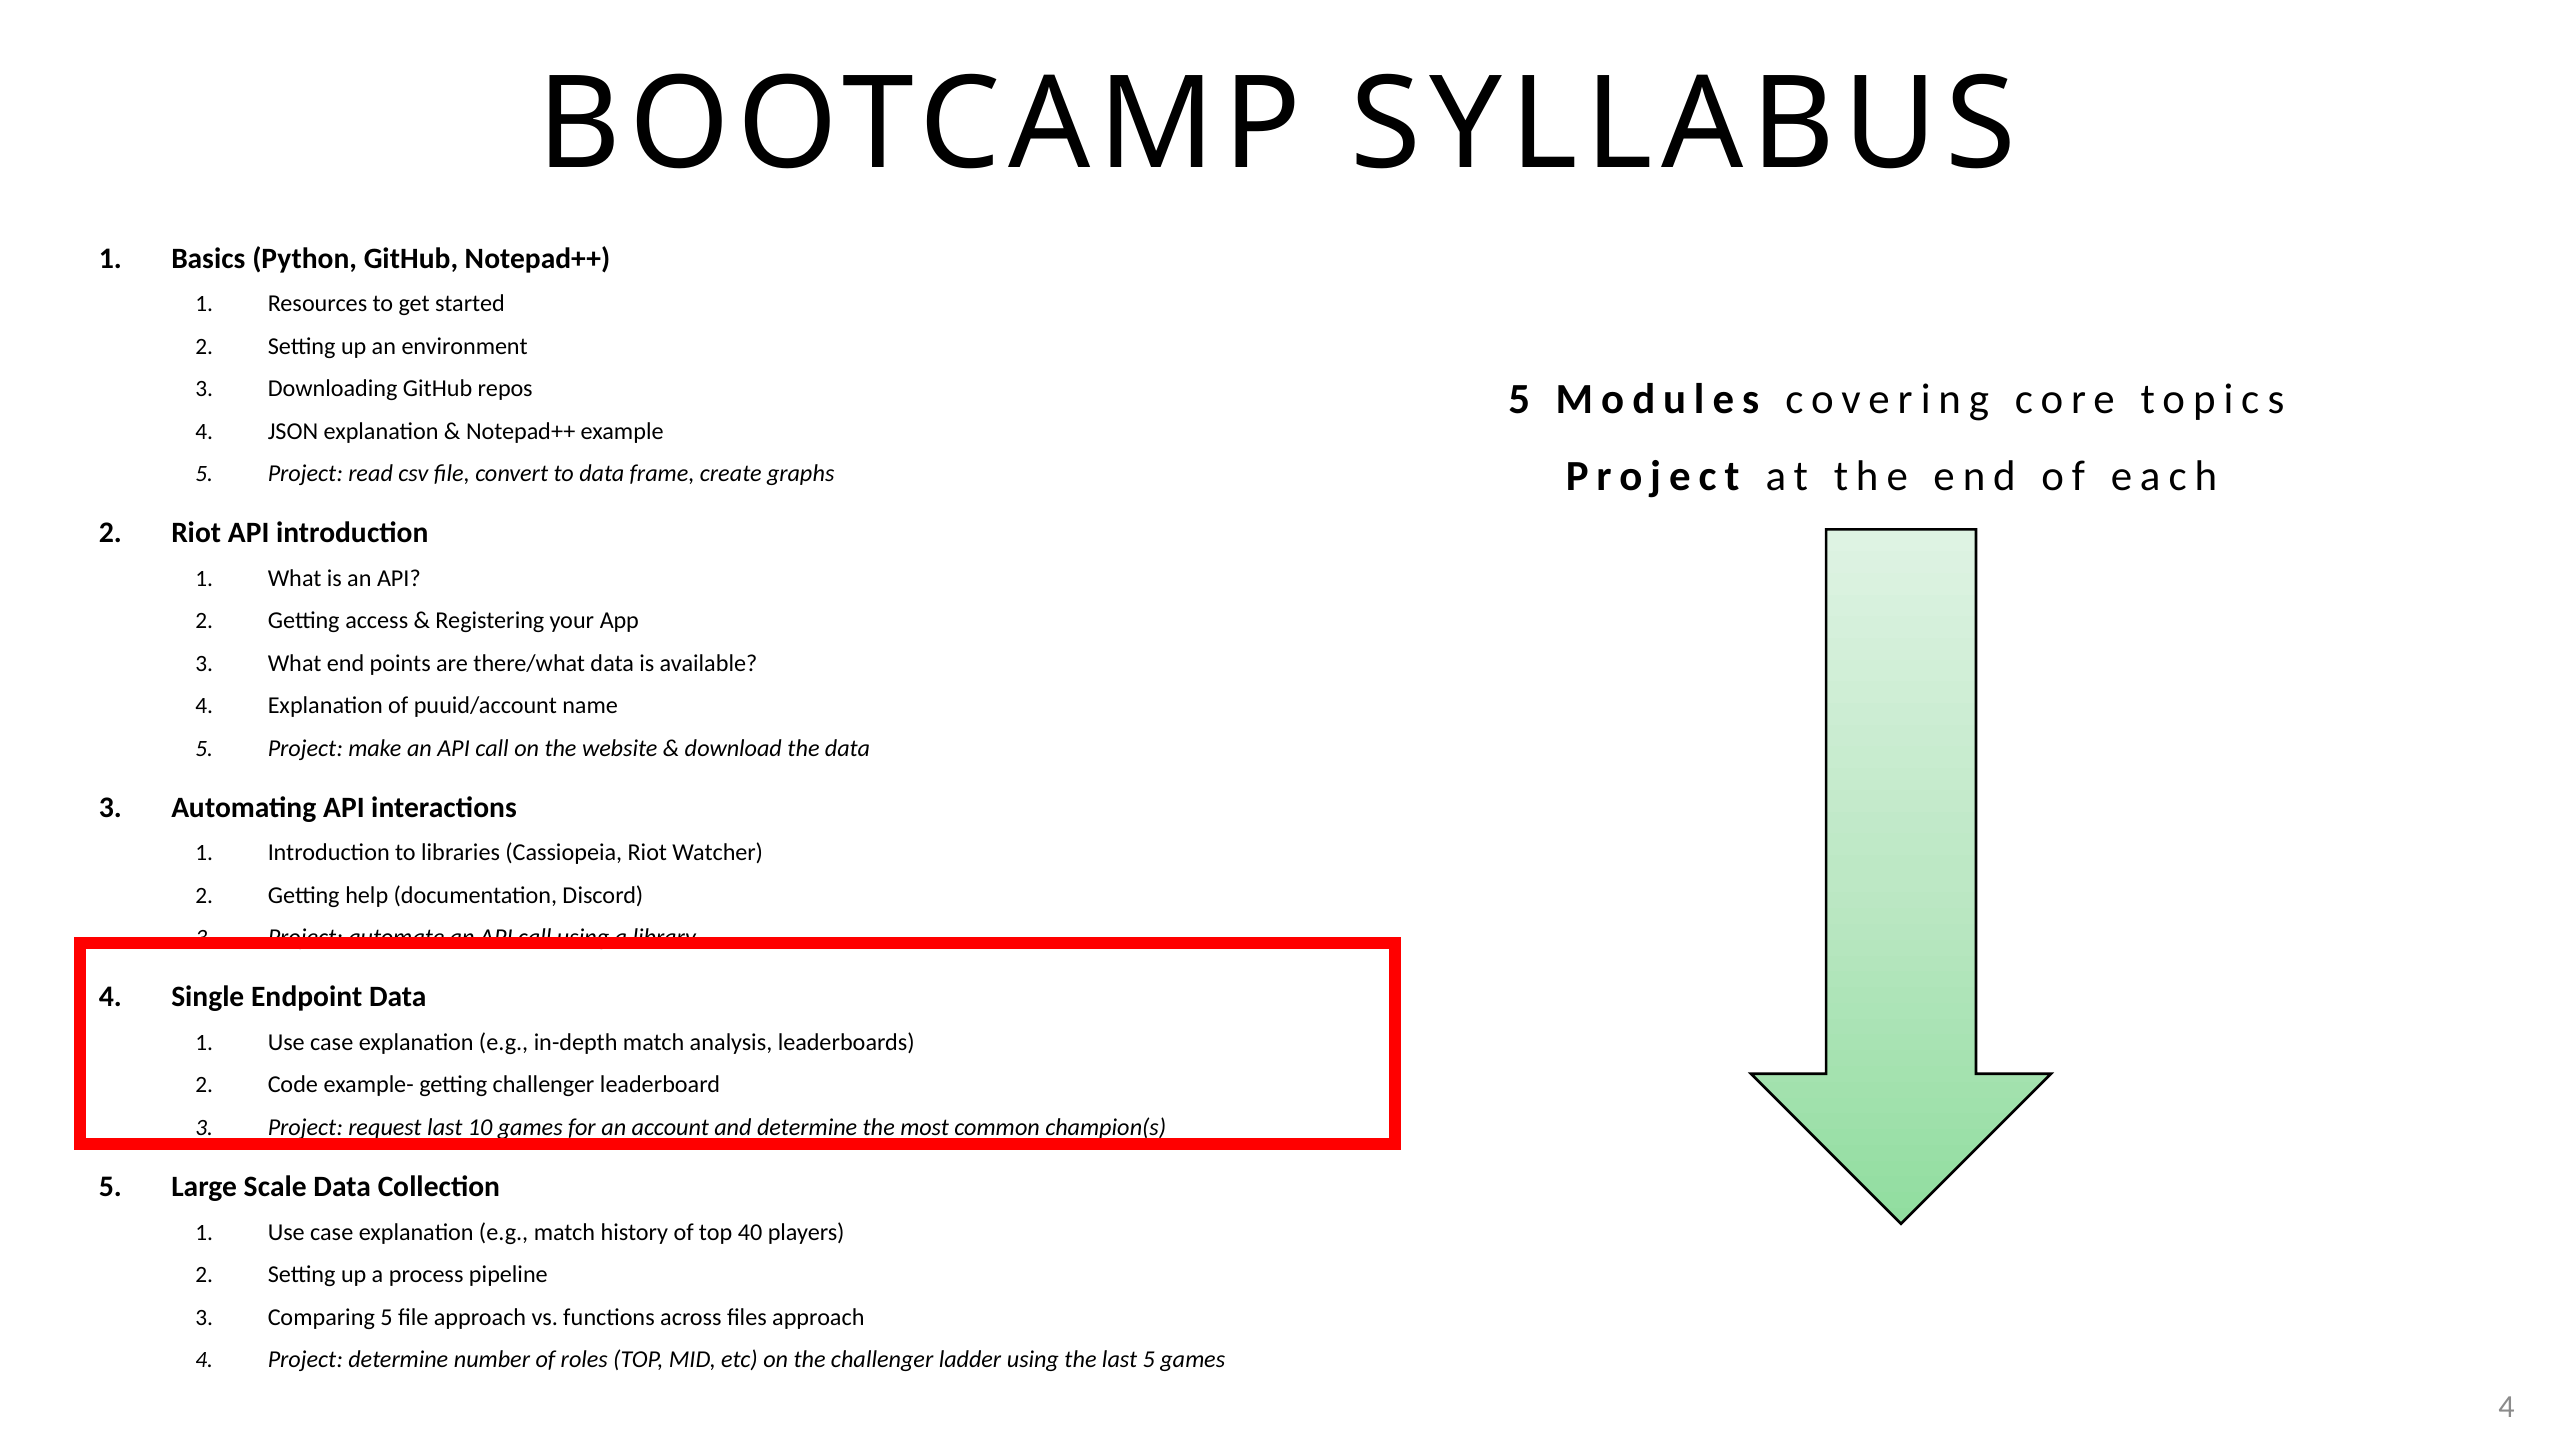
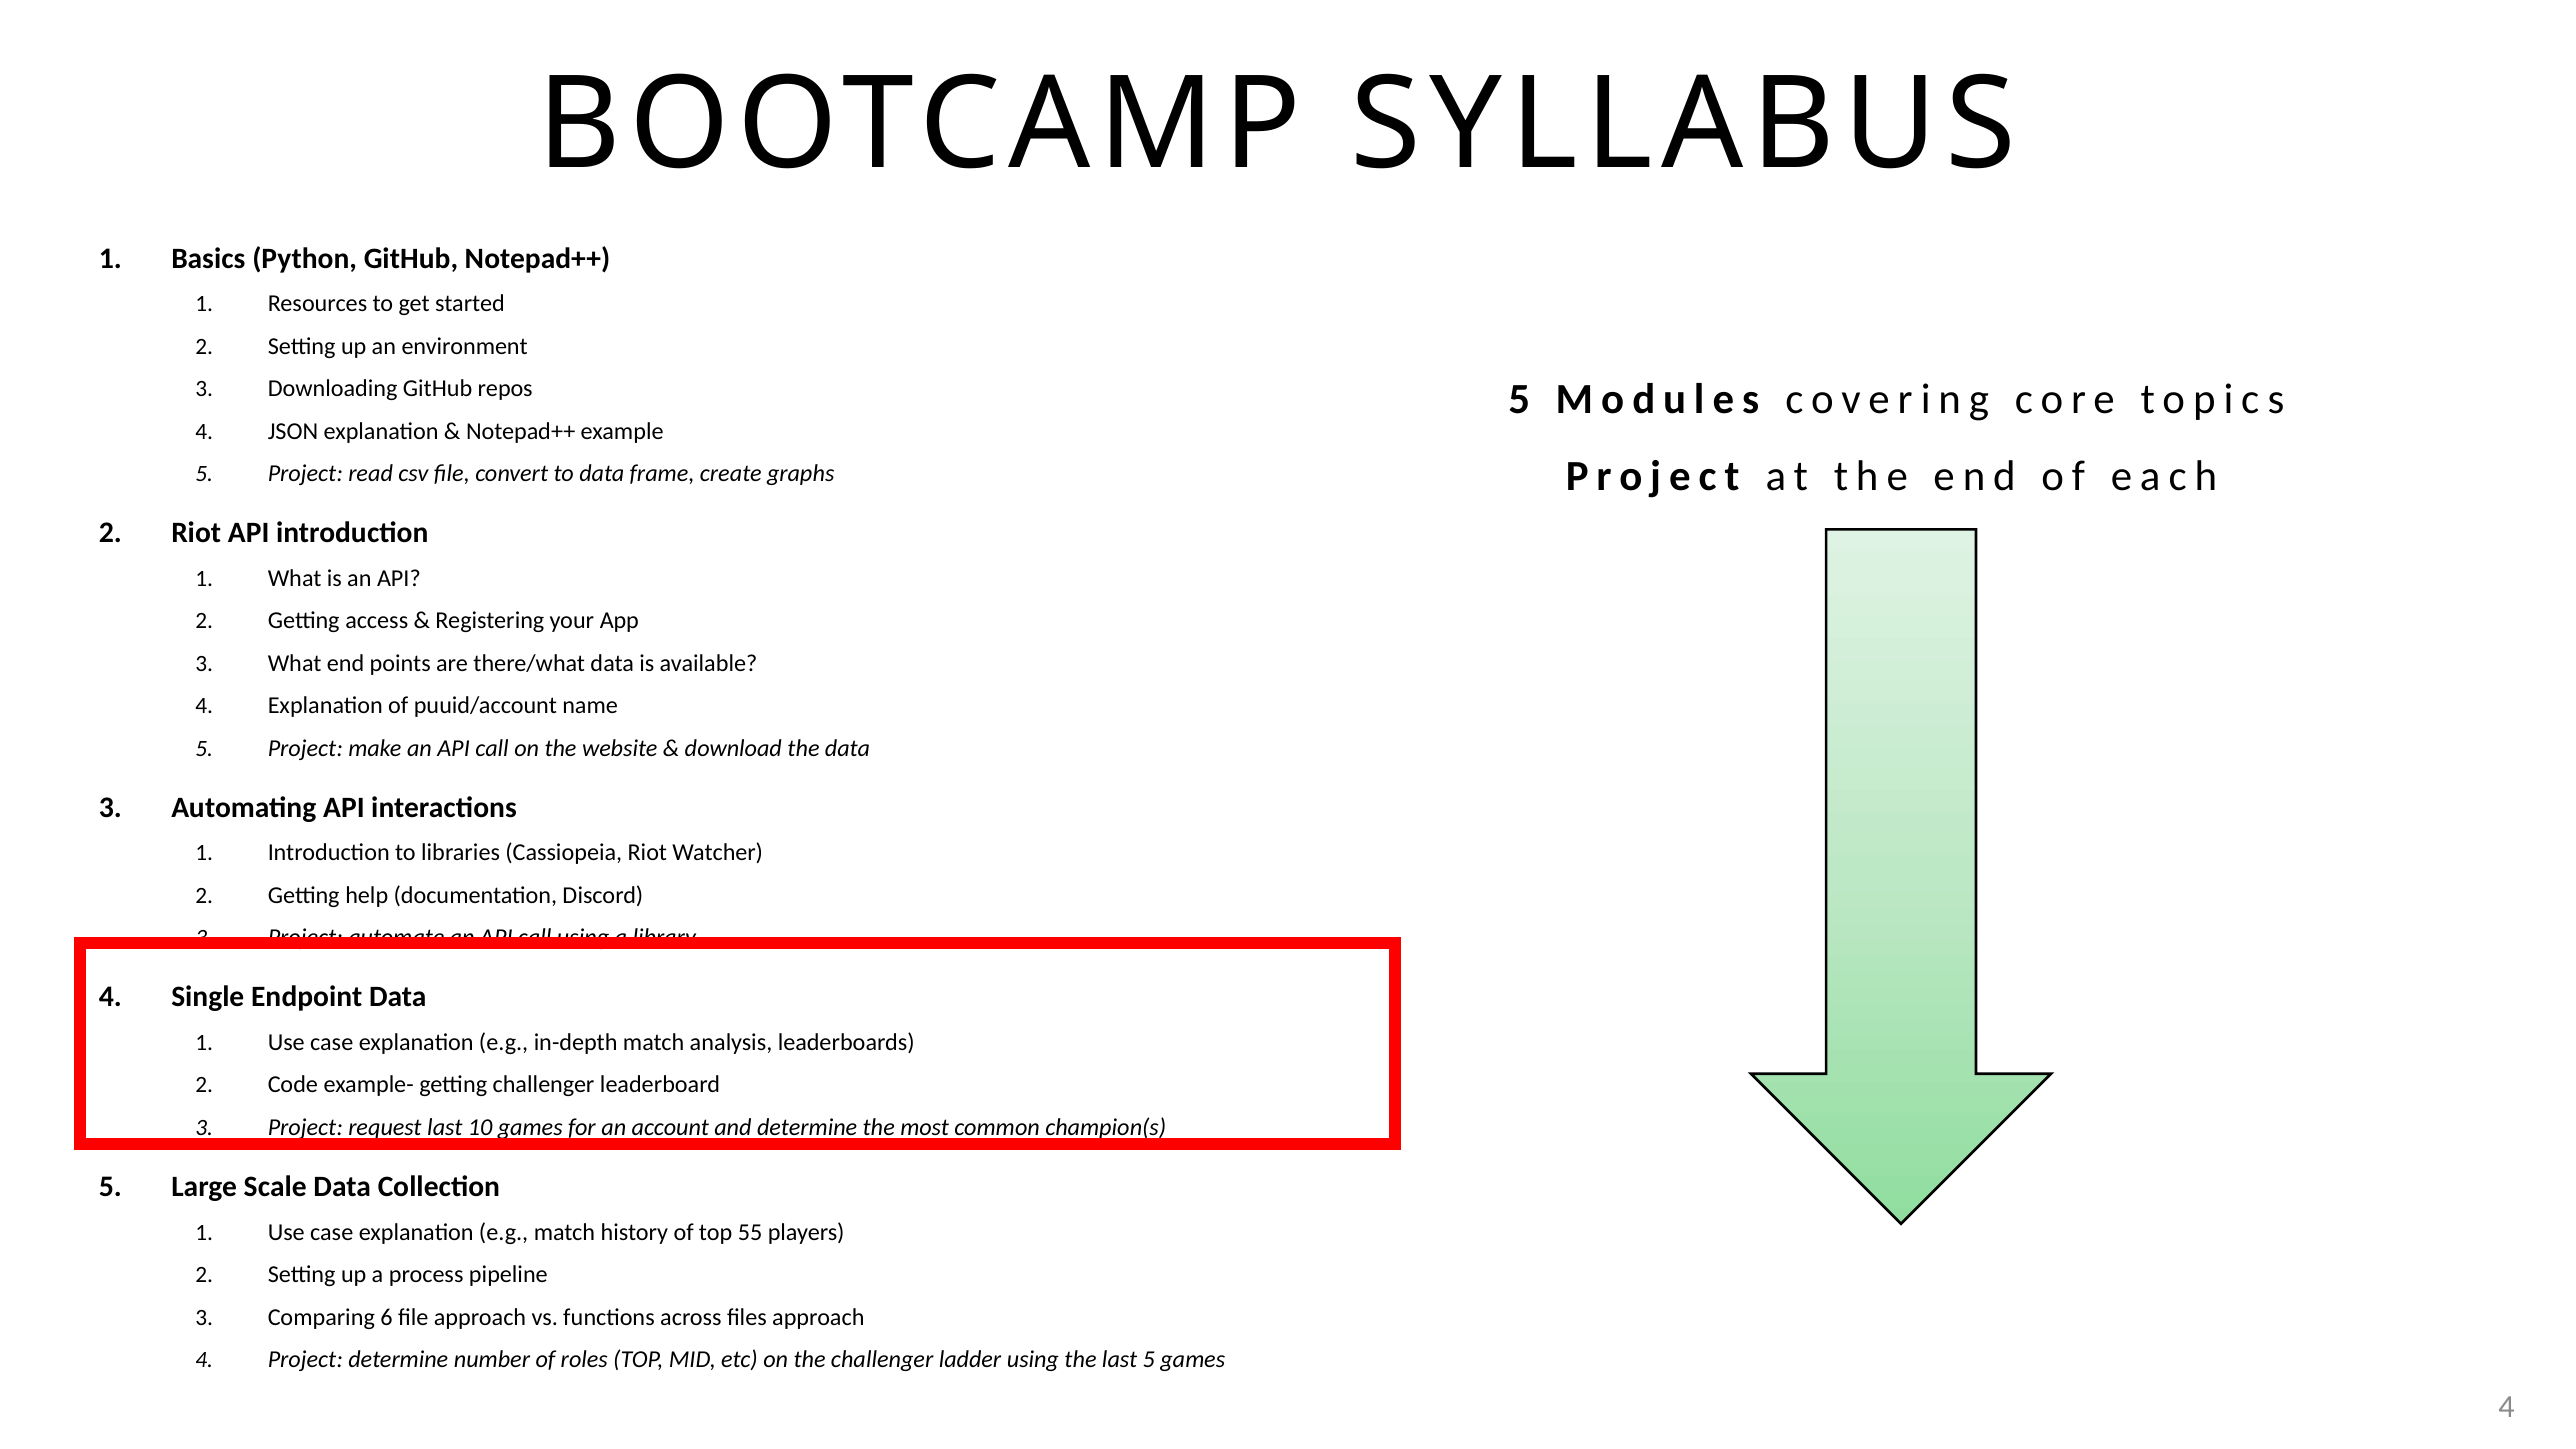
40: 40 -> 55
Comparing 5: 5 -> 6
